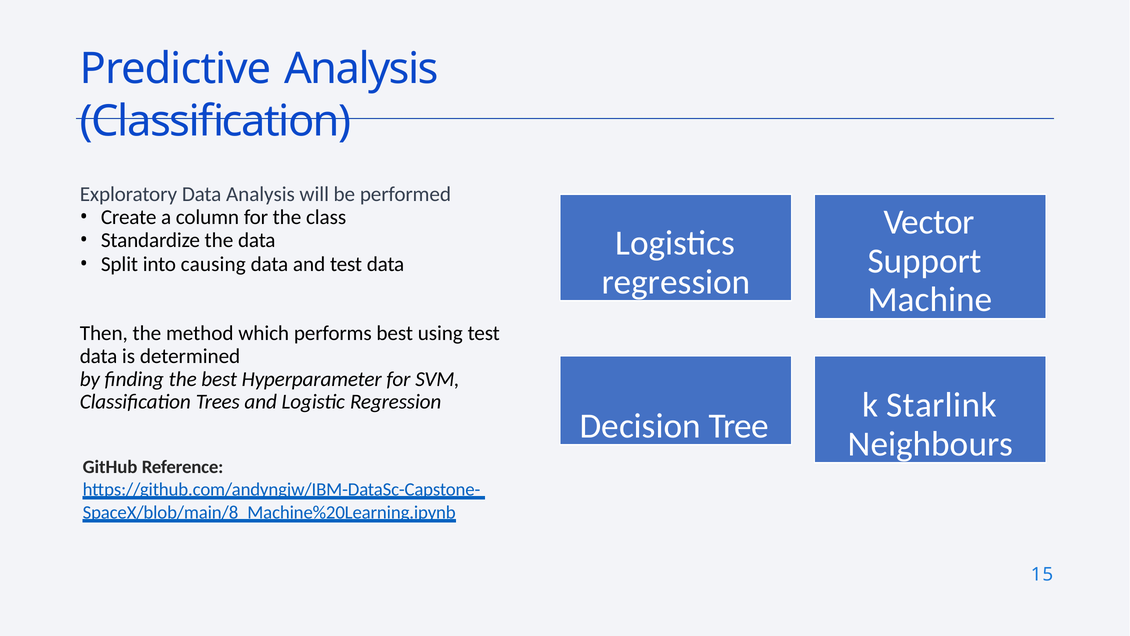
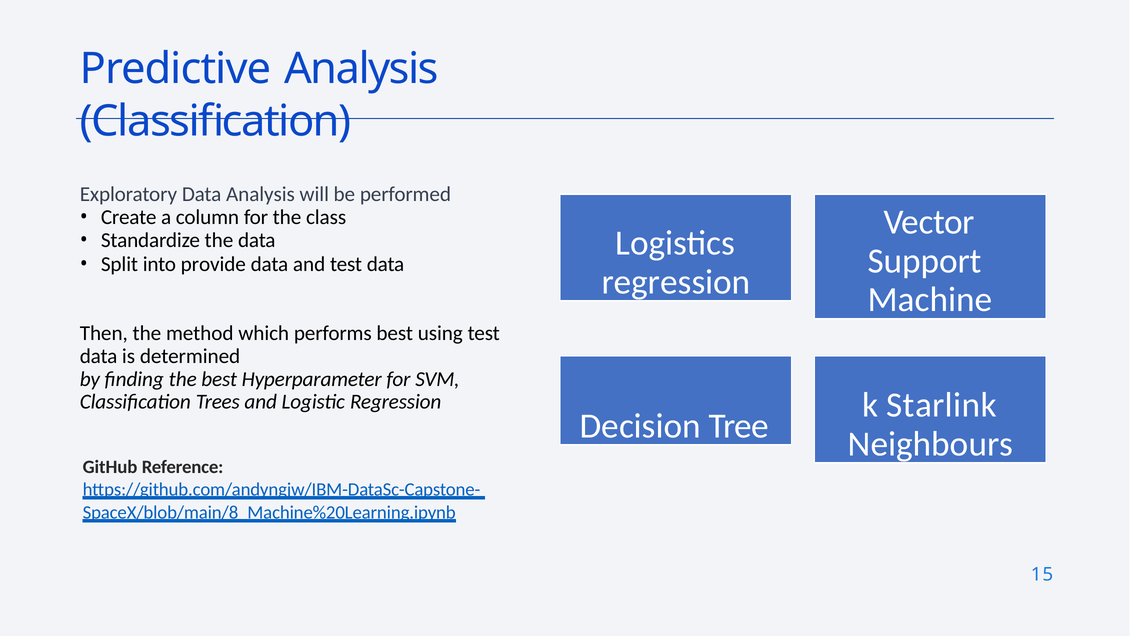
causing: causing -> provide
